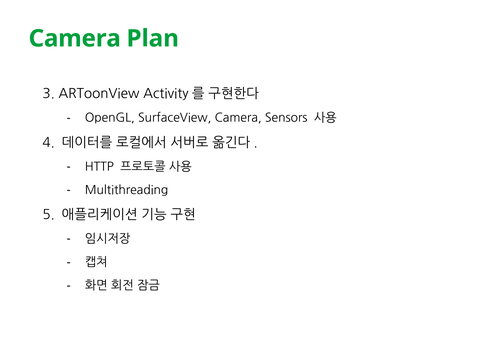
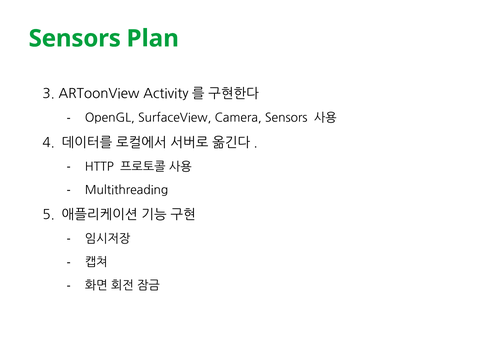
Camera at (75, 39): Camera -> Sensors
